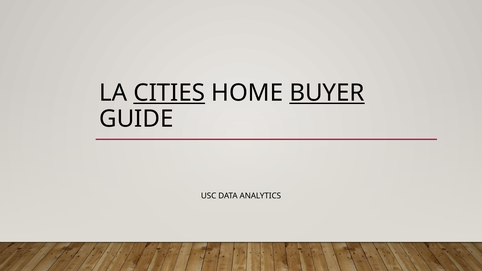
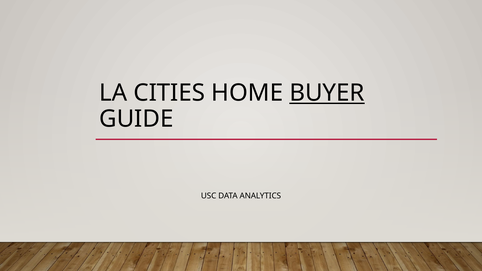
CITIES underline: present -> none
